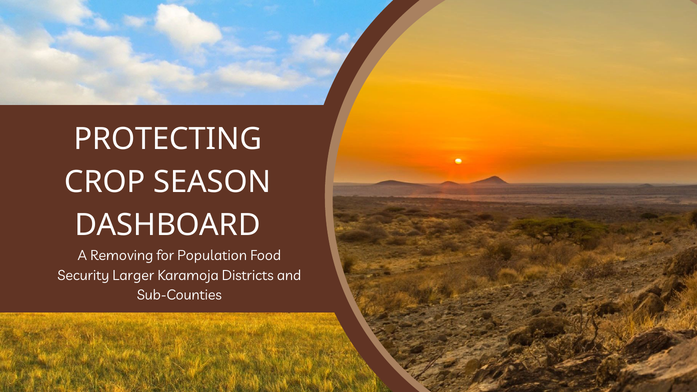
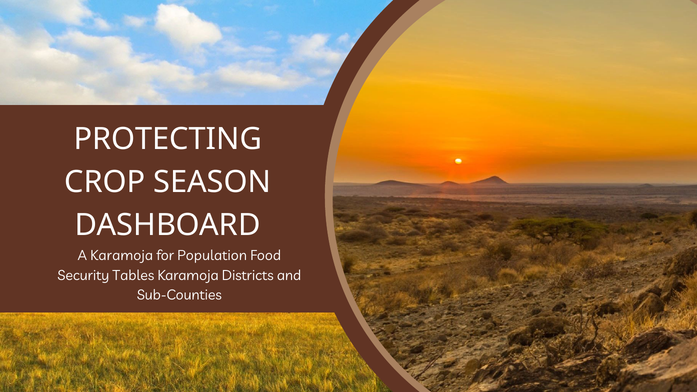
A Removing: Removing -> Karamoja
Larger: Larger -> Tables
